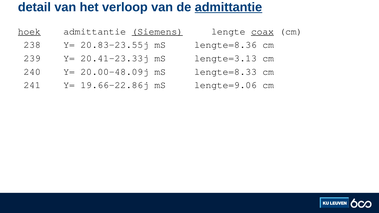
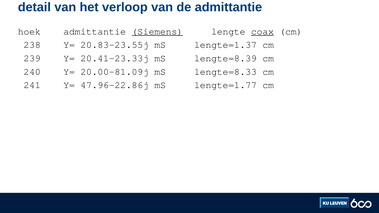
admittantie at (228, 7) underline: present -> none
hoek underline: present -> none
lengte=8.36: lengte=8.36 -> lengte=1.37
lengte=3.13: lengte=3.13 -> lengte=8.39
20.00-48.09j: 20.00-48.09j -> 20.00-81.09j
19.66-22.86j: 19.66-22.86j -> 47.96-22.86j
lengte=9.06: lengte=9.06 -> lengte=1.77
